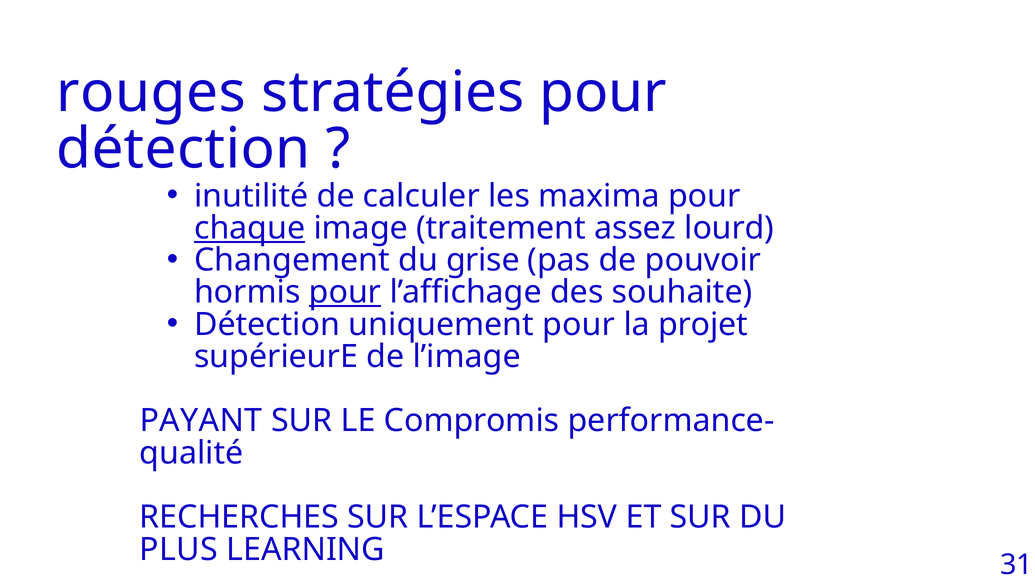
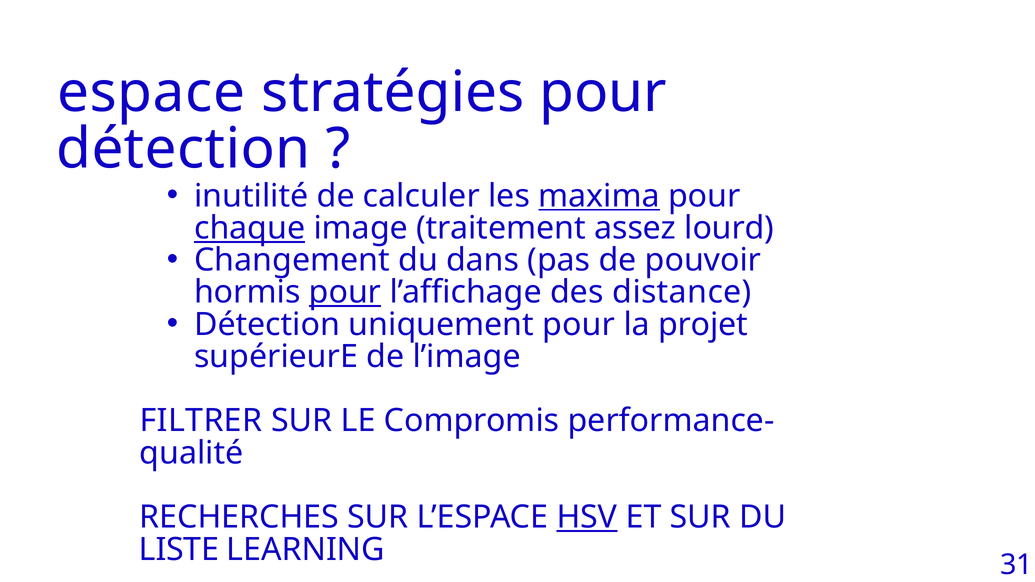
rouges: rouges -> espace
maxima underline: none -> present
grise: grise -> dans
souhaite: souhaite -> distance
PAYANT: PAYANT -> FILTRER
HSV underline: none -> present
PLUS: PLUS -> LISTE
